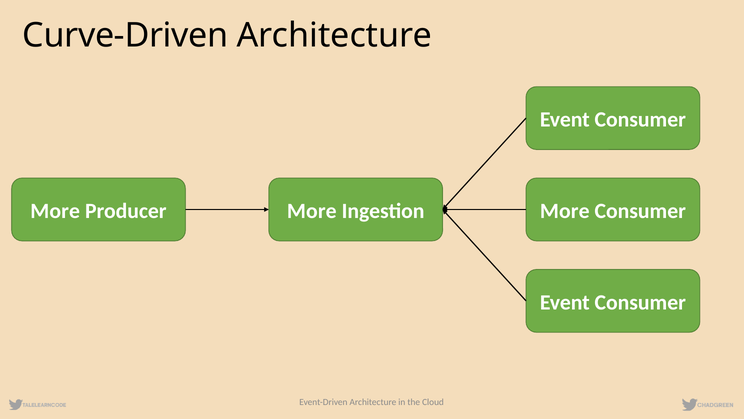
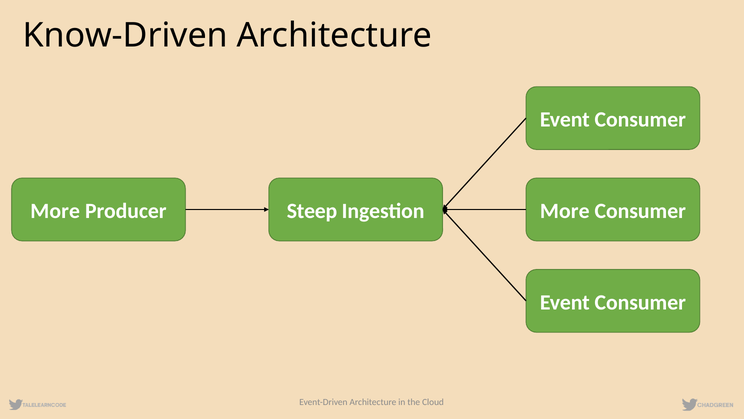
Curve-Driven: Curve-Driven -> Know-Driven
Producer More: More -> Steep
